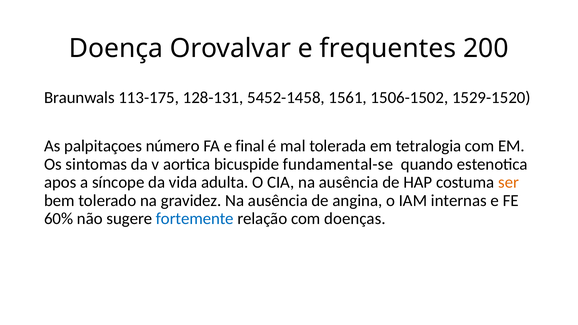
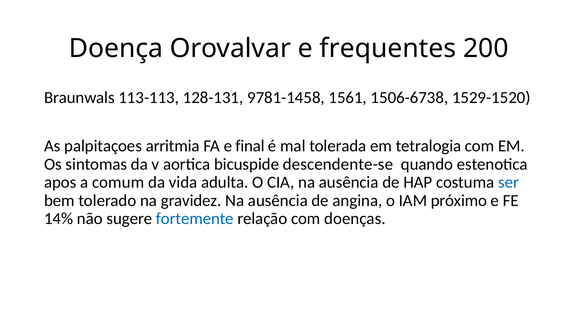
113-175: 113-175 -> 113-113
5452-1458: 5452-1458 -> 9781-1458
1506-1502: 1506-1502 -> 1506-6738
número: número -> arritmia
fundamental-se: fundamental-se -> descendente-se
síncope: síncope -> comum
ser colour: orange -> blue
internas: internas -> próximo
60%: 60% -> 14%
